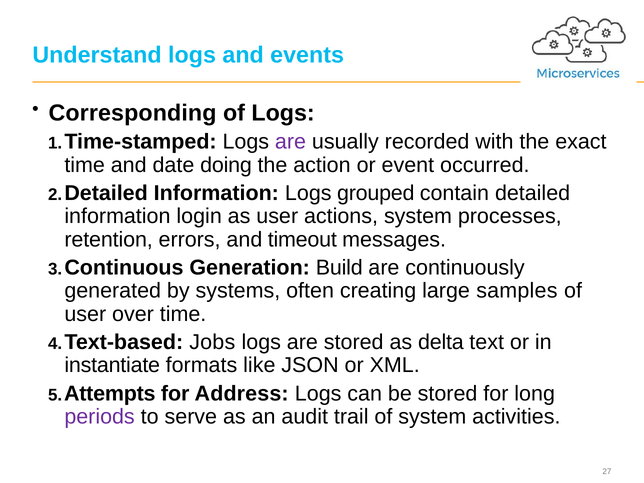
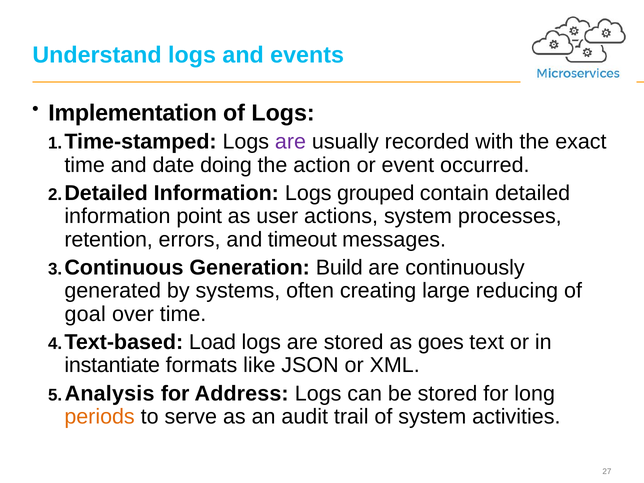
Corresponding: Corresponding -> Implementation
login: login -> point
samples: samples -> reducing
user at (85, 314): user -> goal
Jobs: Jobs -> Load
delta: delta -> goes
Attempts: Attempts -> Analysis
periods colour: purple -> orange
